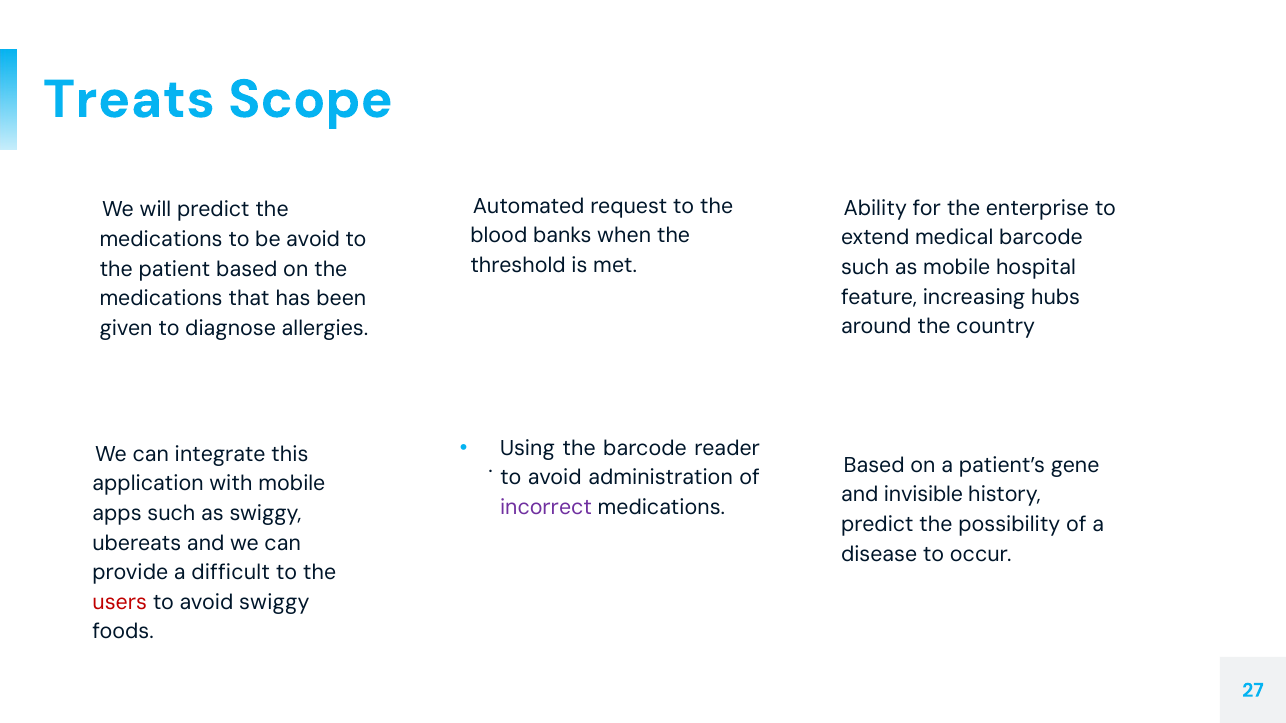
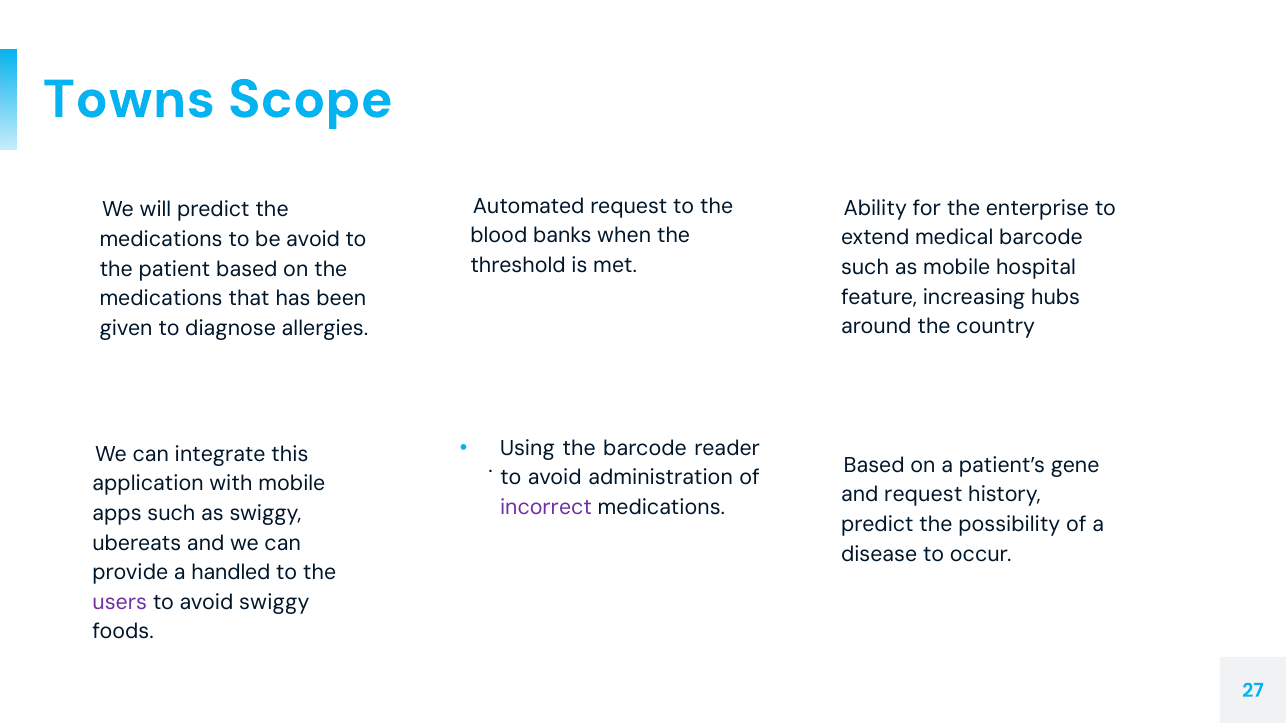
Treats: Treats -> Towns
and invisible: invisible -> request
difficult: difficult -> handled
users colour: red -> purple
